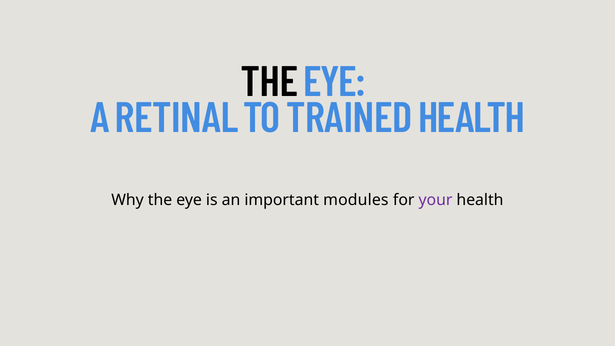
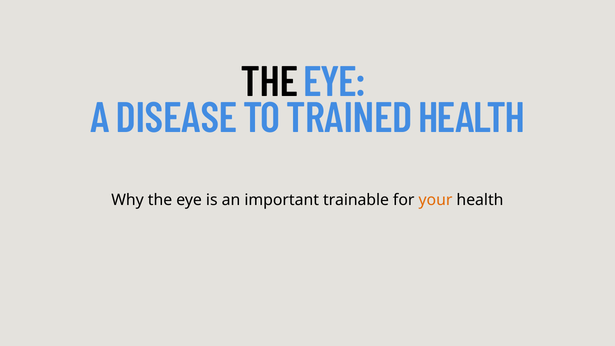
RETINAL: RETINAL -> DISEASE
modules: modules -> trainable
your colour: purple -> orange
